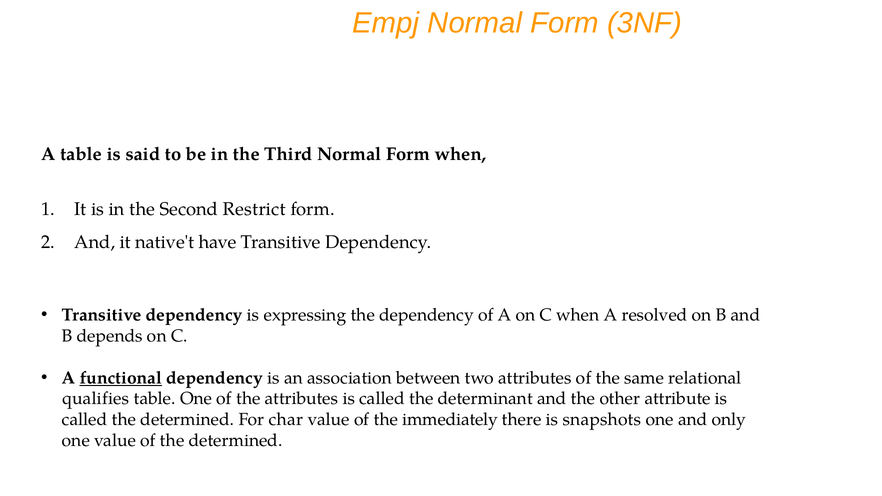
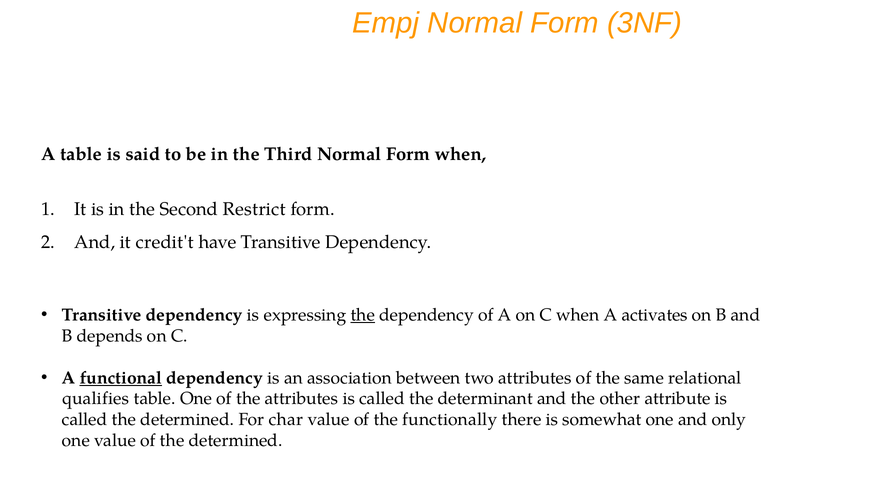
native't: native't -> credit't
the at (363, 315) underline: none -> present
resolved: resolved -> activates
immediately: immediately -> functionally
snapshots: snapshots -> somewhat
